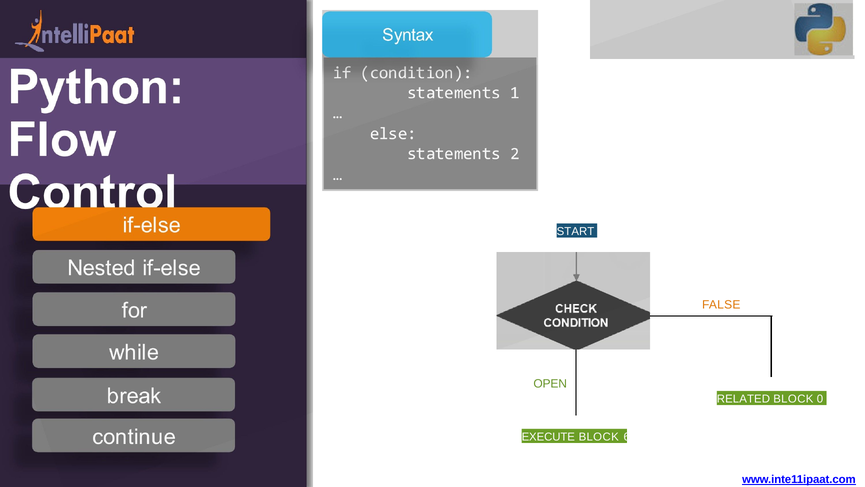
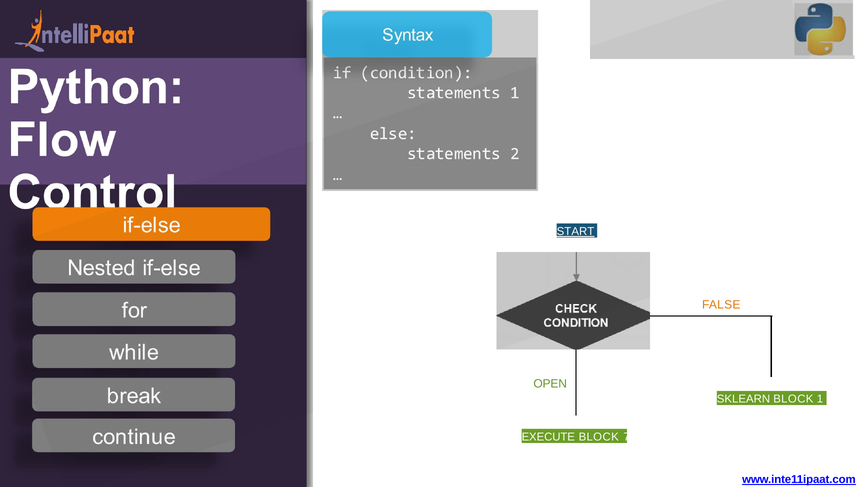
START underline: none -> present
RELATED: RELATED -> SKLEARN
0: 0 -> 1
6: 6 -> 7
